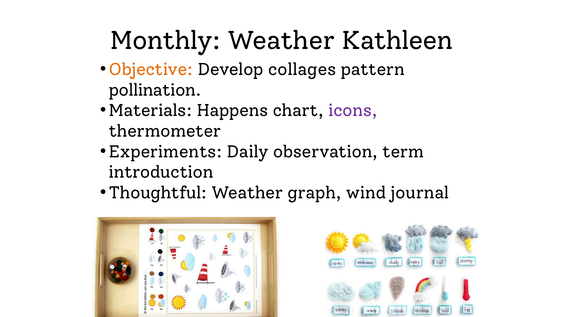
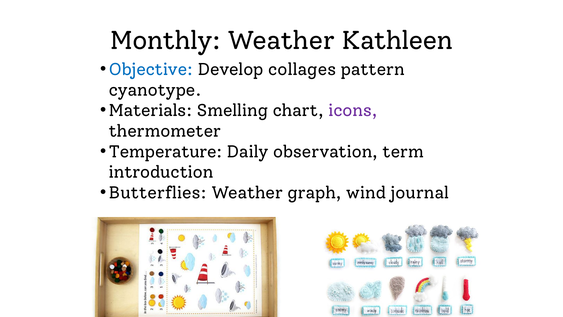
Objective colour: orange -> blue
pollination: pollination -> cyanotype
Happens: Happens -> Smelling
Experiments: Experiments -> Temperature
Thoughtful: Thoughtful -> Butterflies
